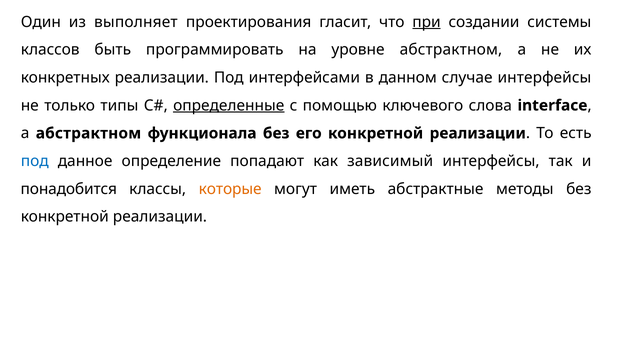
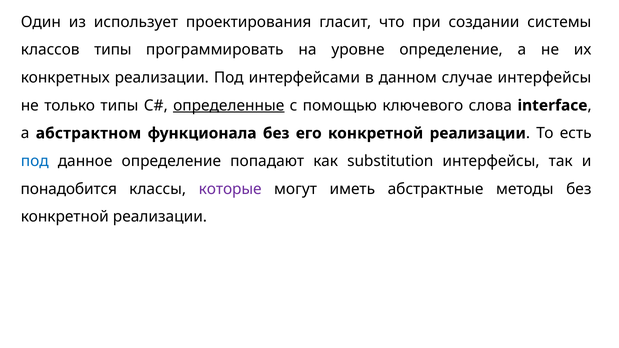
выполняет: выполняет -> использует
при underline: present -> none
классов быть: быть -> типы
уровне абстрактном: абстрактном -> определение
зависимый: зависимый -> substitution
которые colour: orange -> purple
